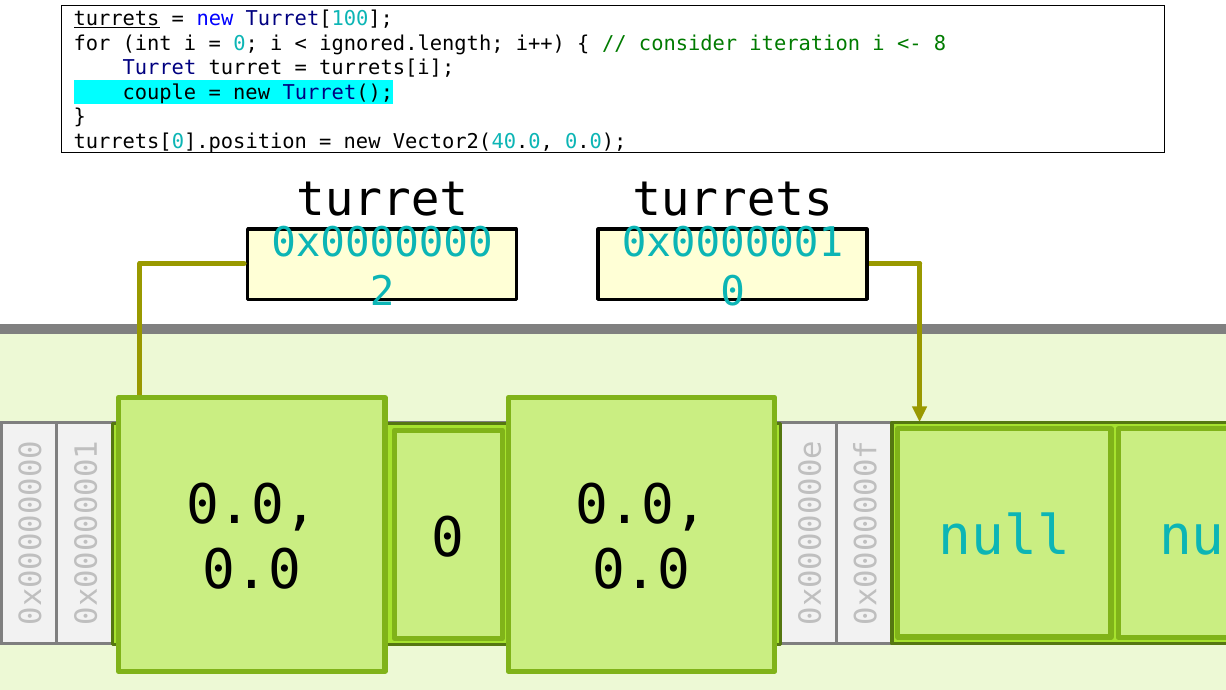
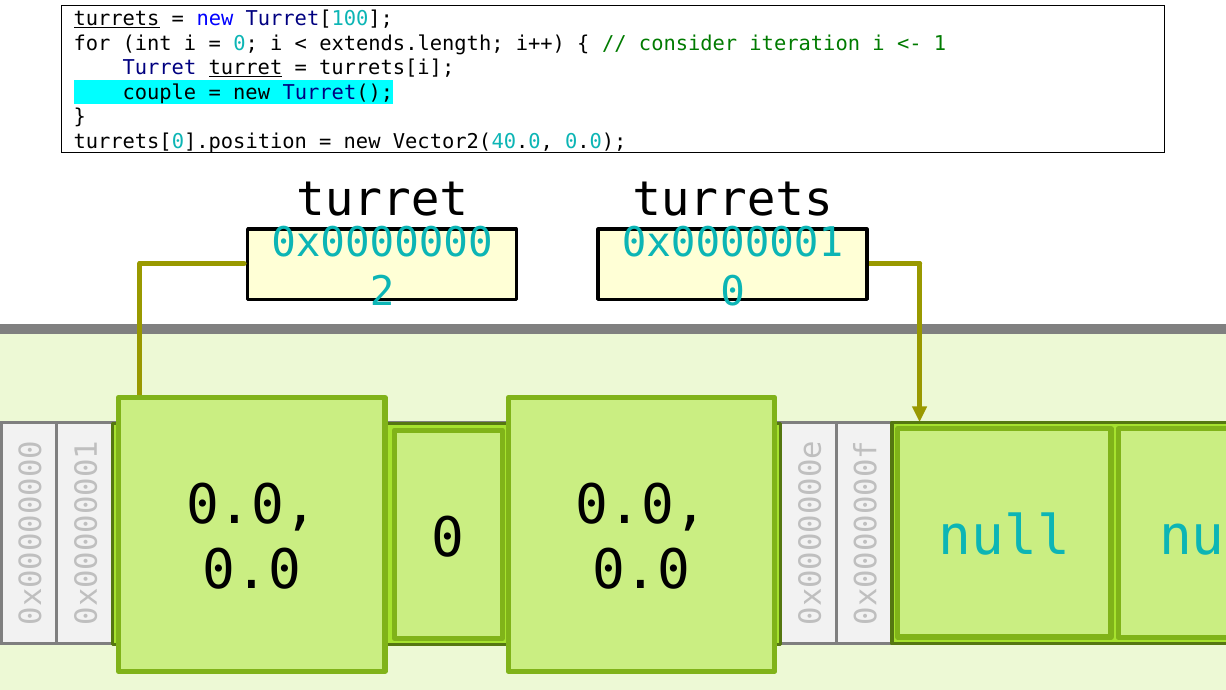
ignored.length: ignored.length -> extends.length
8 at (940, 44): 8 -> 1
turret at (245, 68) underline: none -> present
